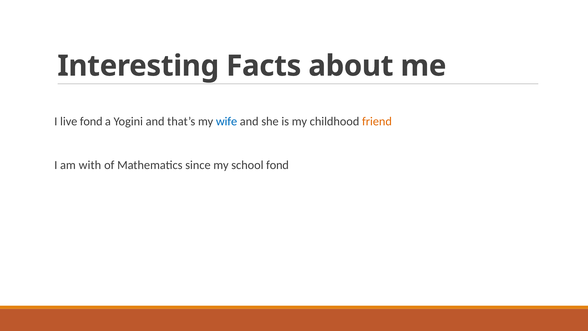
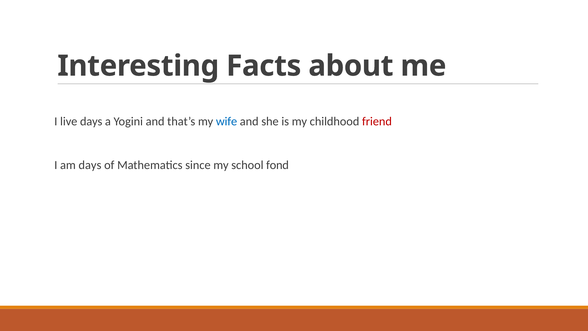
live fond: fond -> days
friend colour: orange -> red
am with: with -> days
